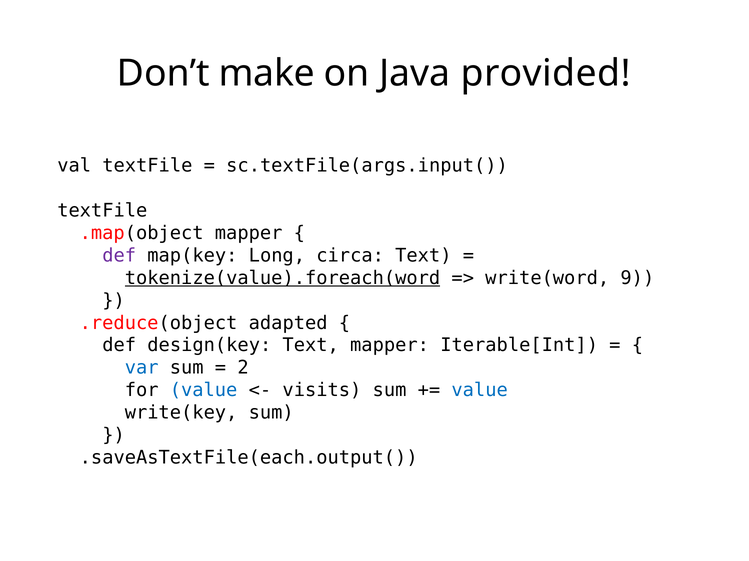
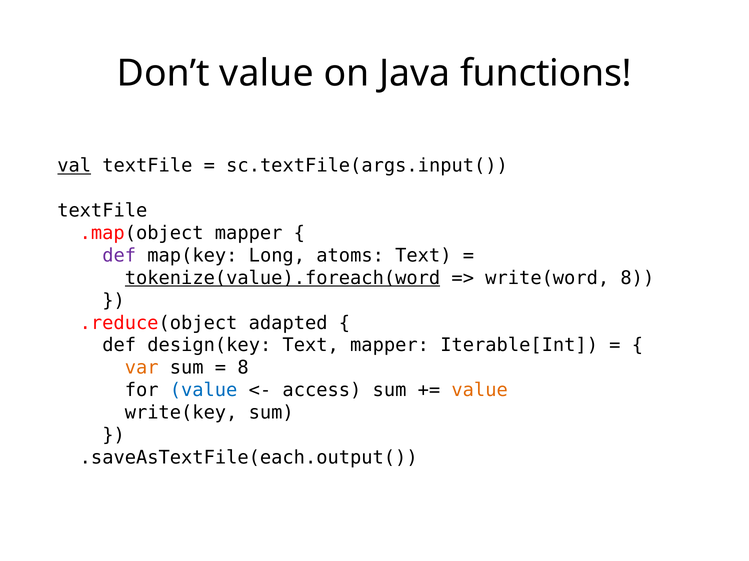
Don’t make: make -> value
provided: provided -> functions
val underline: none -> present
circa: circa -> atoms
write(word 9: 9 -> 8
var colour: blue -> orange
2 at (243, 368): 2 -> 8
visits: visits -> access
value at (480, 391) colour: blue -> orange
